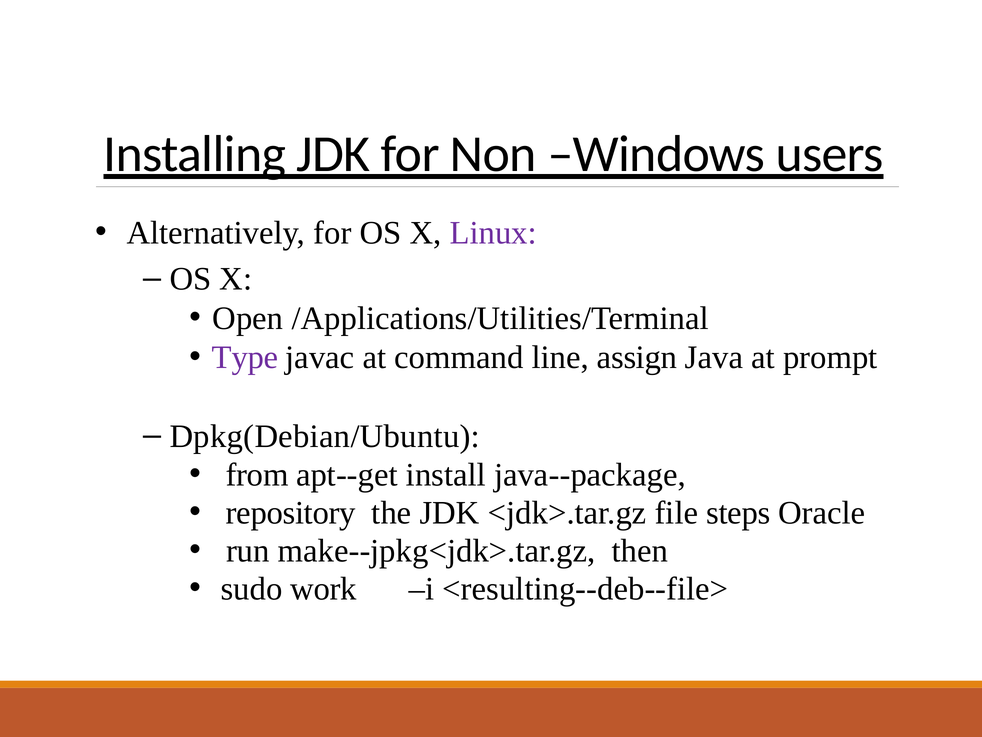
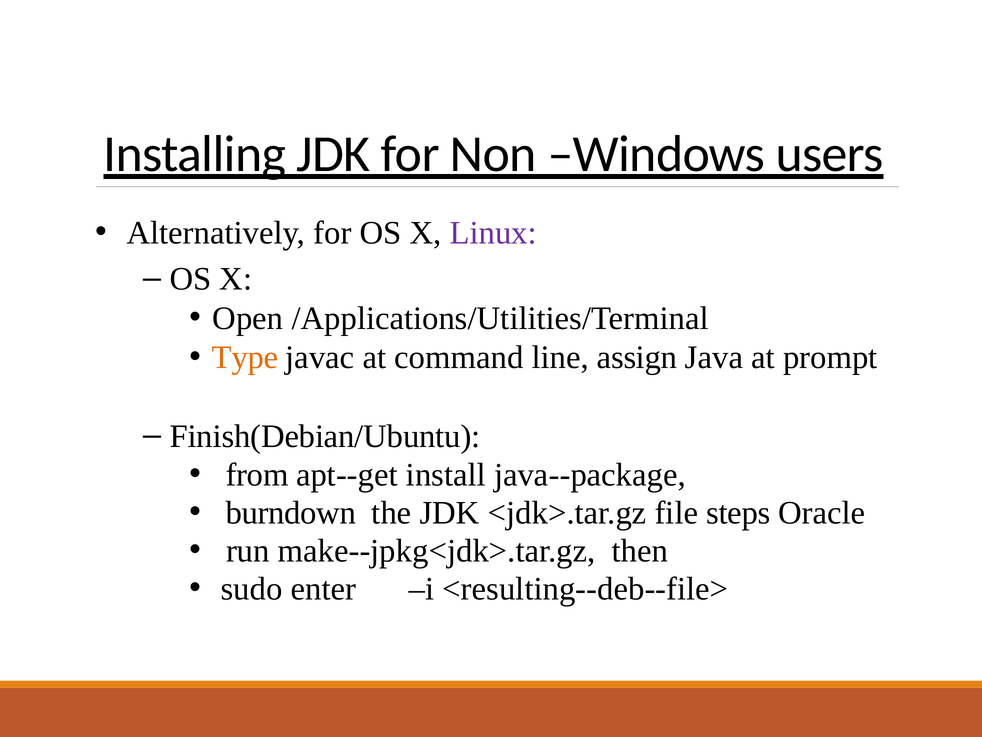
Type colour: purple -> orange
Dpkg(Debian/Ubuntu: Dpkg(Debian/Ubuntu -> Finish(Debian/Ubuntu
repository: repository -> burndown
work: work -> enter
